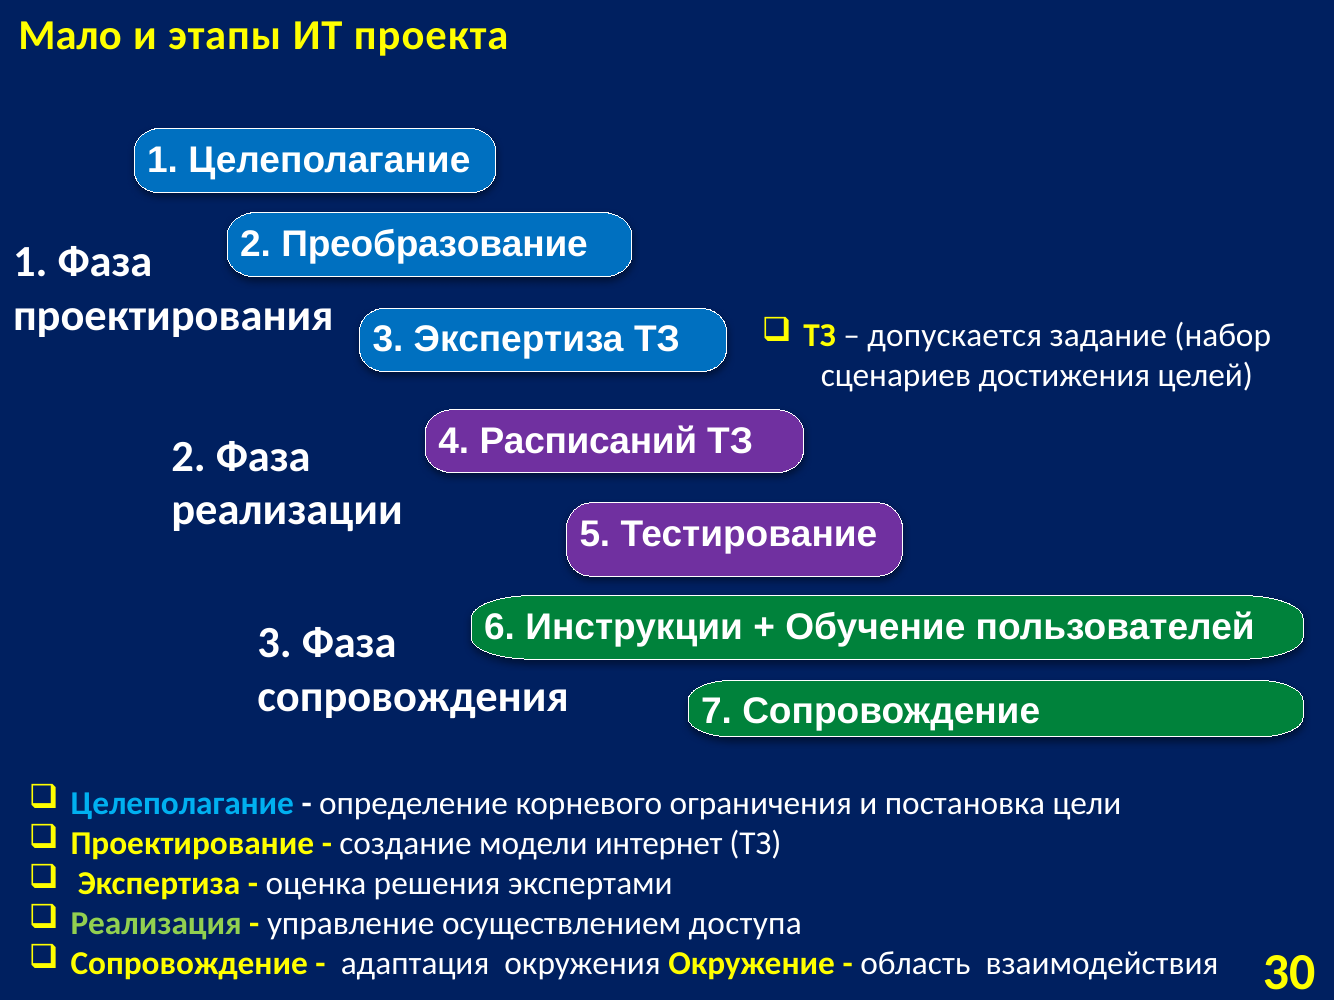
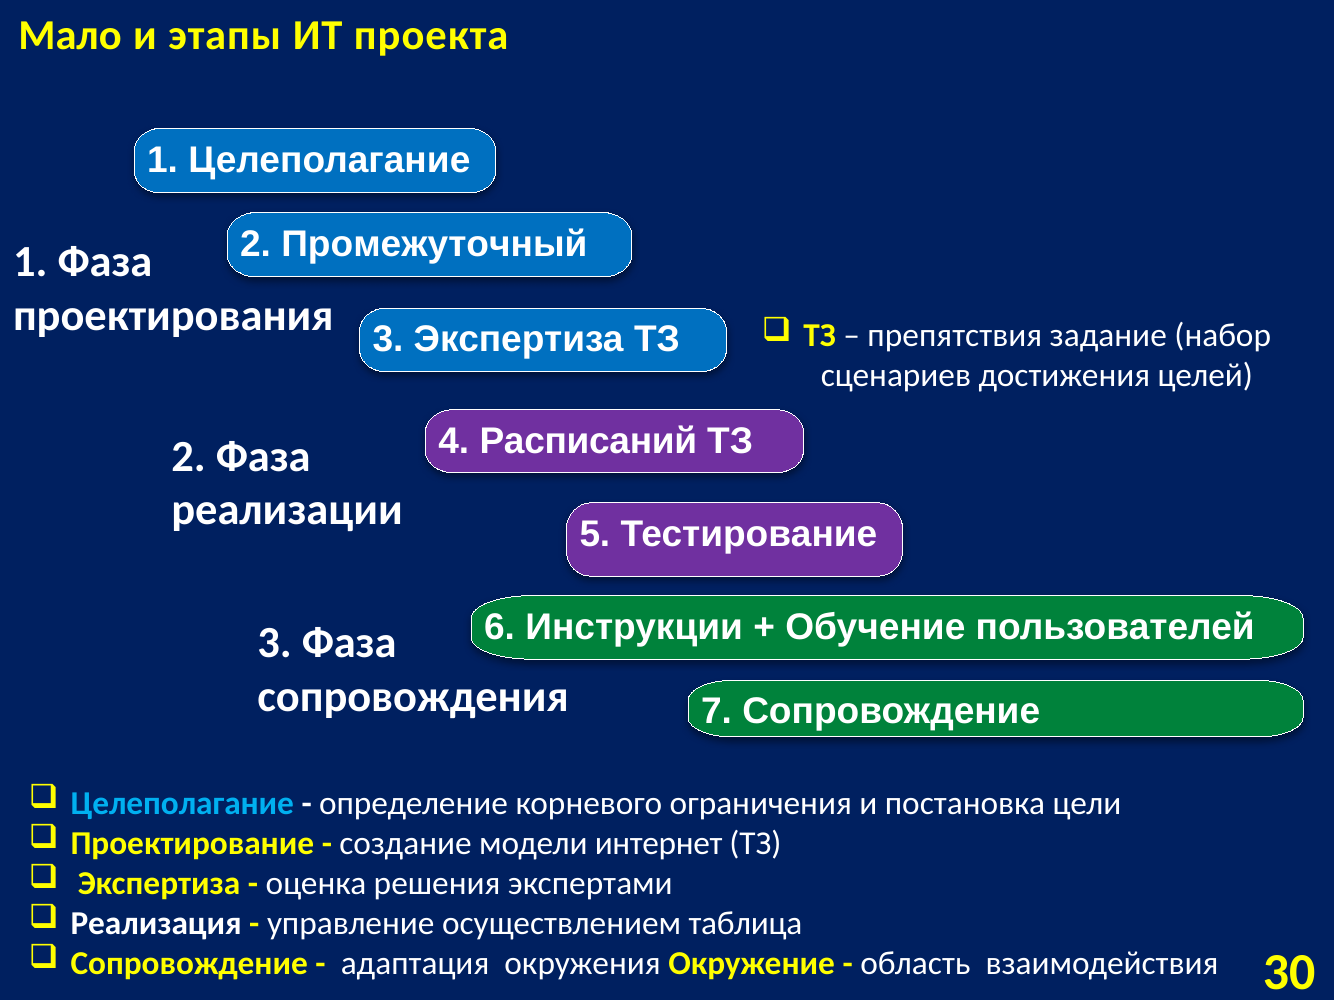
Преобразование: Преобразование -> Промежуточный
допускается: допускается -> препятствия
Реализация colour: light green -> white
доступа: доступа -> таблица
